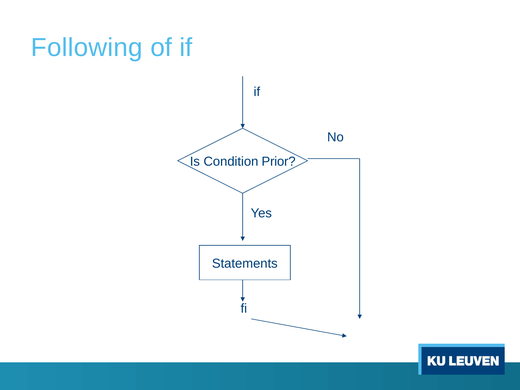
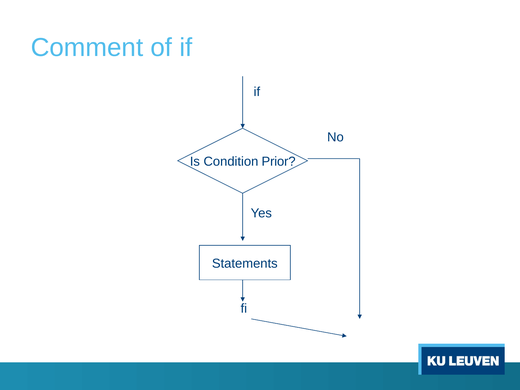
Following: Following -> Comment
